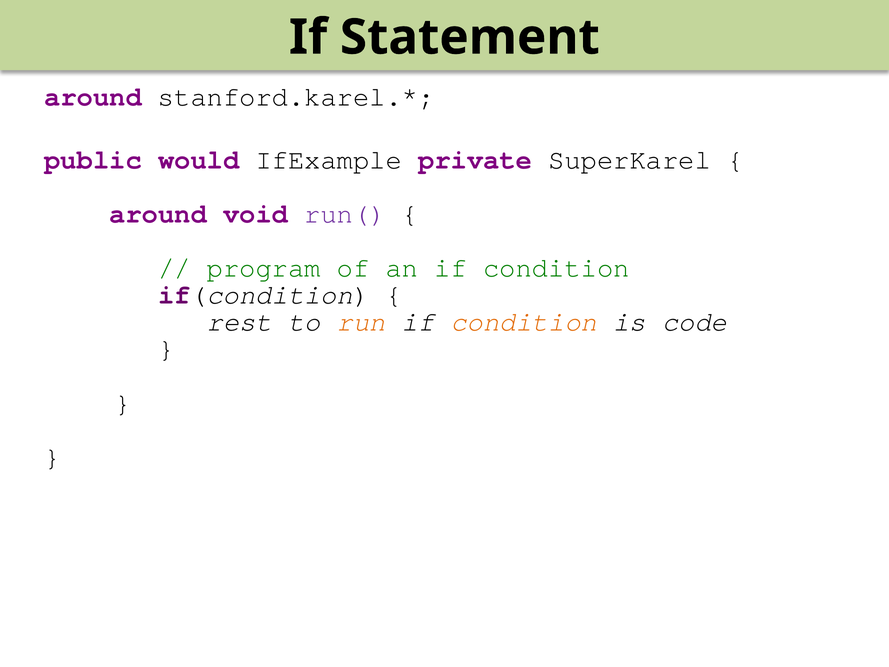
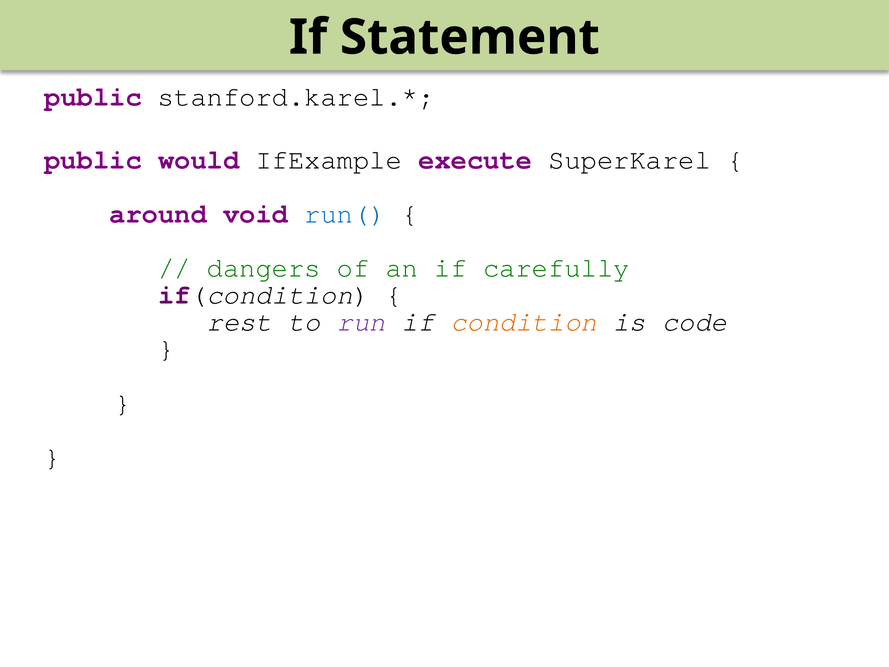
around at (93, 97): around -> public
private: private -> execute
run( colour: purple -> blue
program: program -> dangers
an if condition: condition -> carefully
run colour: orange -> purple
